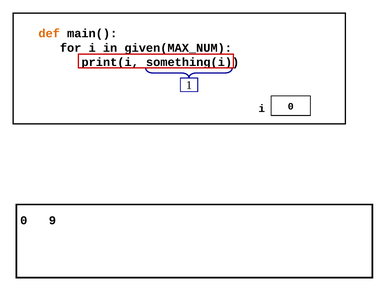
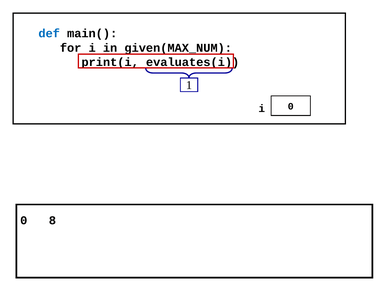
def colour: orange -> blue
something(i: something(i -> evaluates(i
9: 9 -> 8
